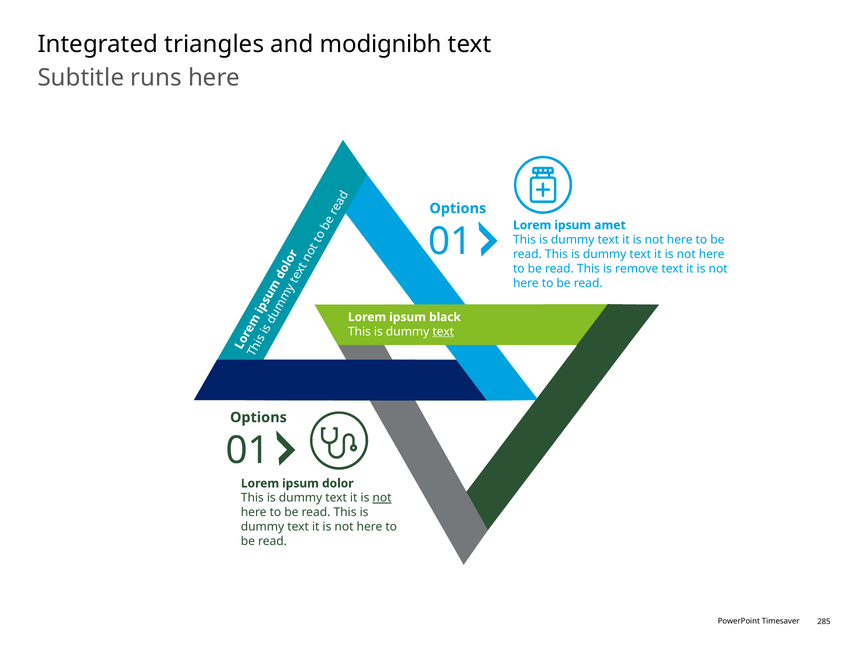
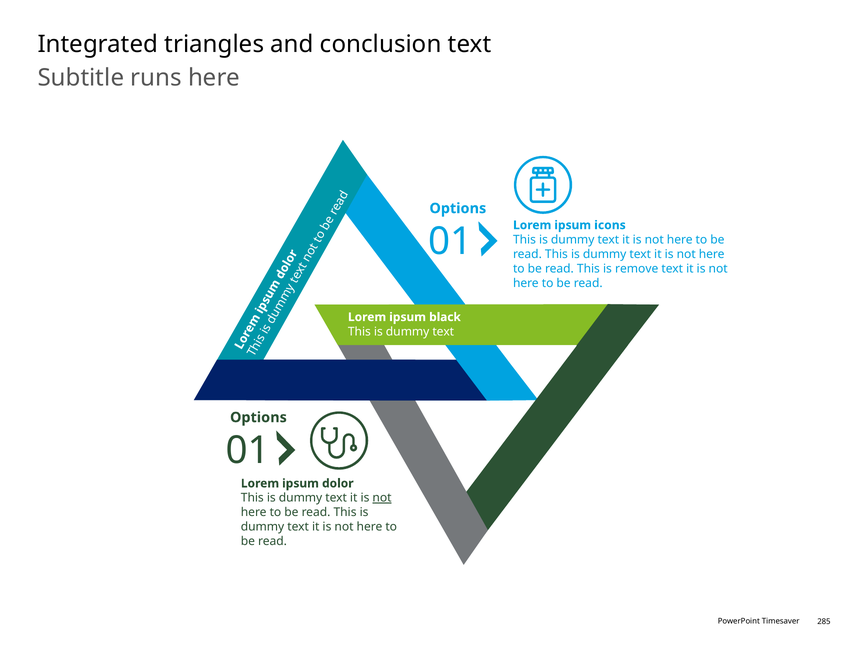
modignibh: modignibh -> conclusion
amet: amet -> icons
text at (443, 332) underline: present -> none
